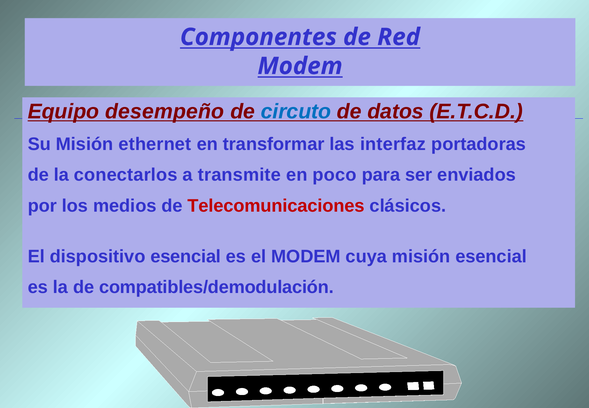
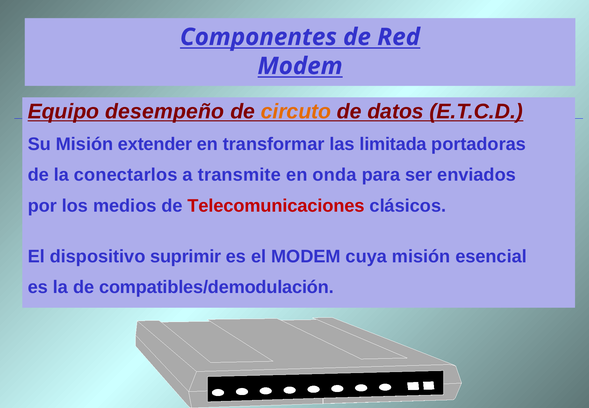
circuto colour: blue -> orange
ethernet: ethernet -> extender
interfaz: interfaz -> limitada
poco: poco -> onda
dispositivo esencial: esencial -> suprimir
